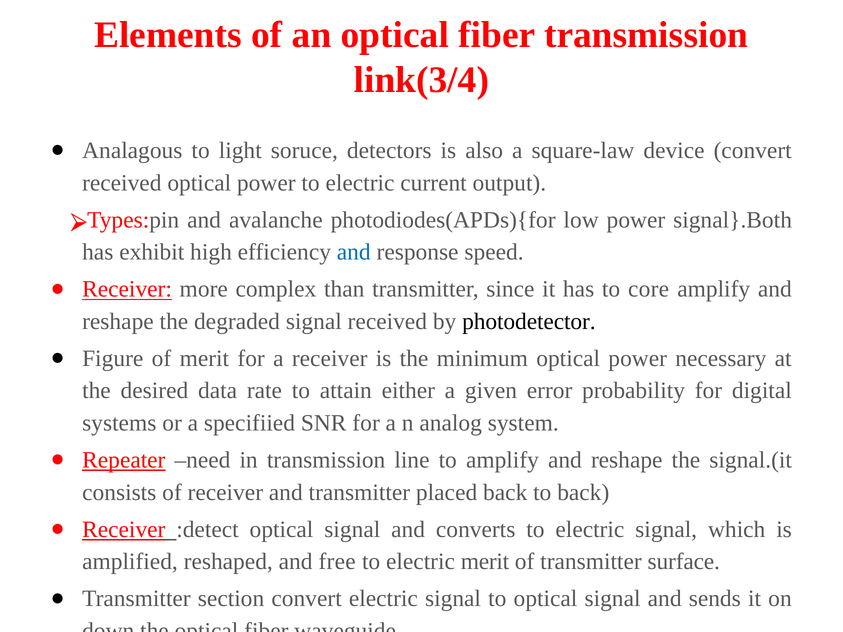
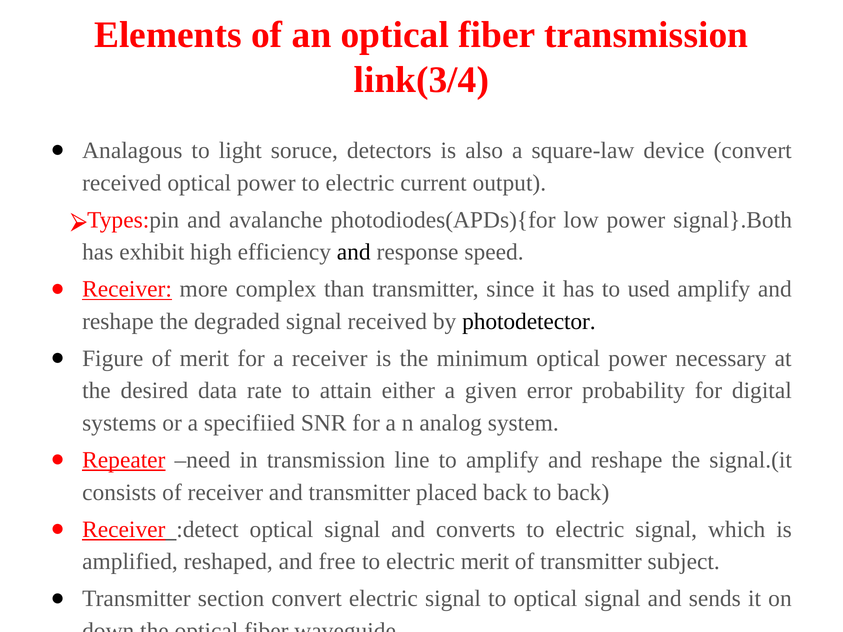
and at (354, 252) colour: blue -> black
core: core -> used
surface: surface -> subject
